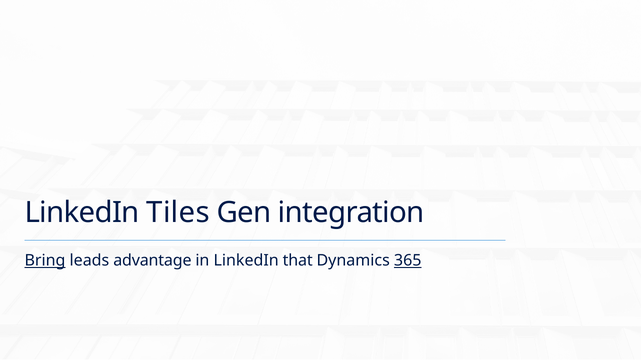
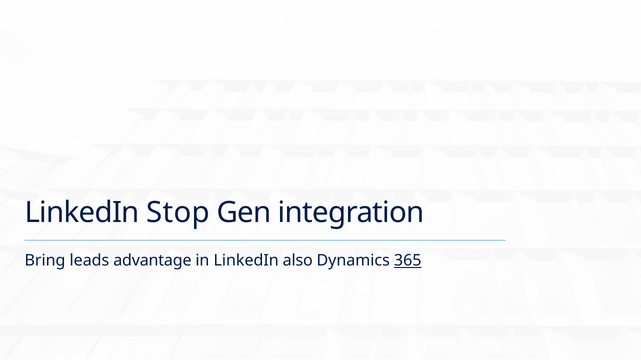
Tiles: Tiles -> Stop
Bring underline: present -> none
that: that -> also
